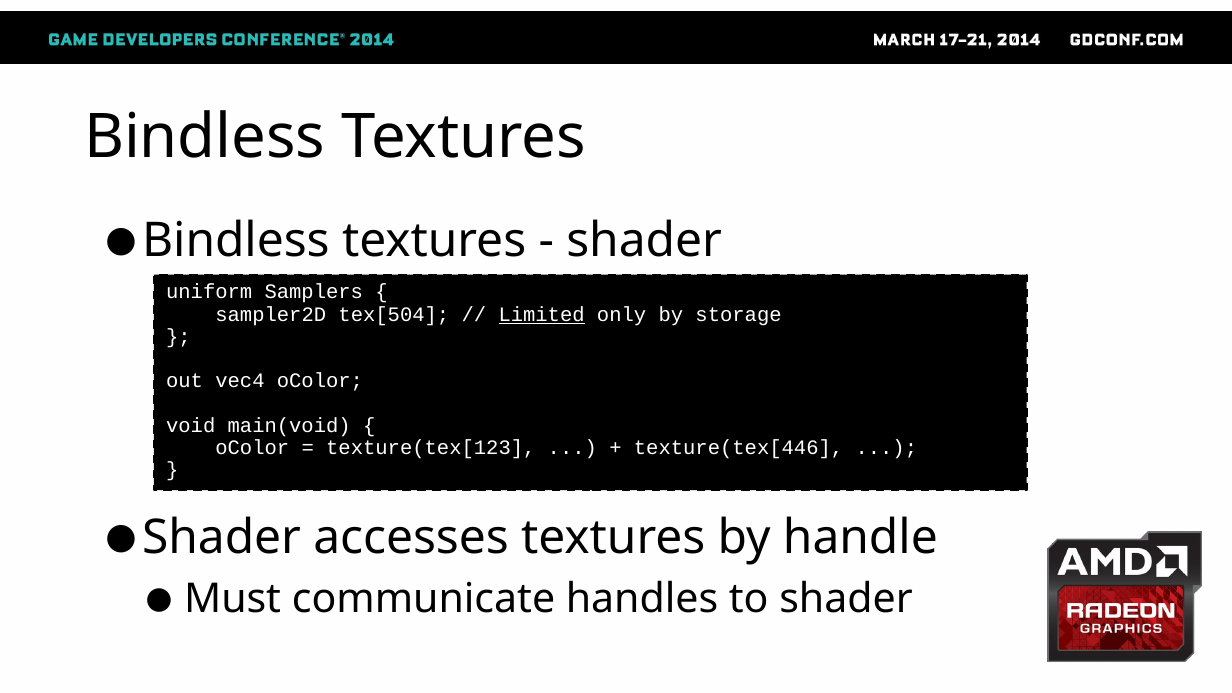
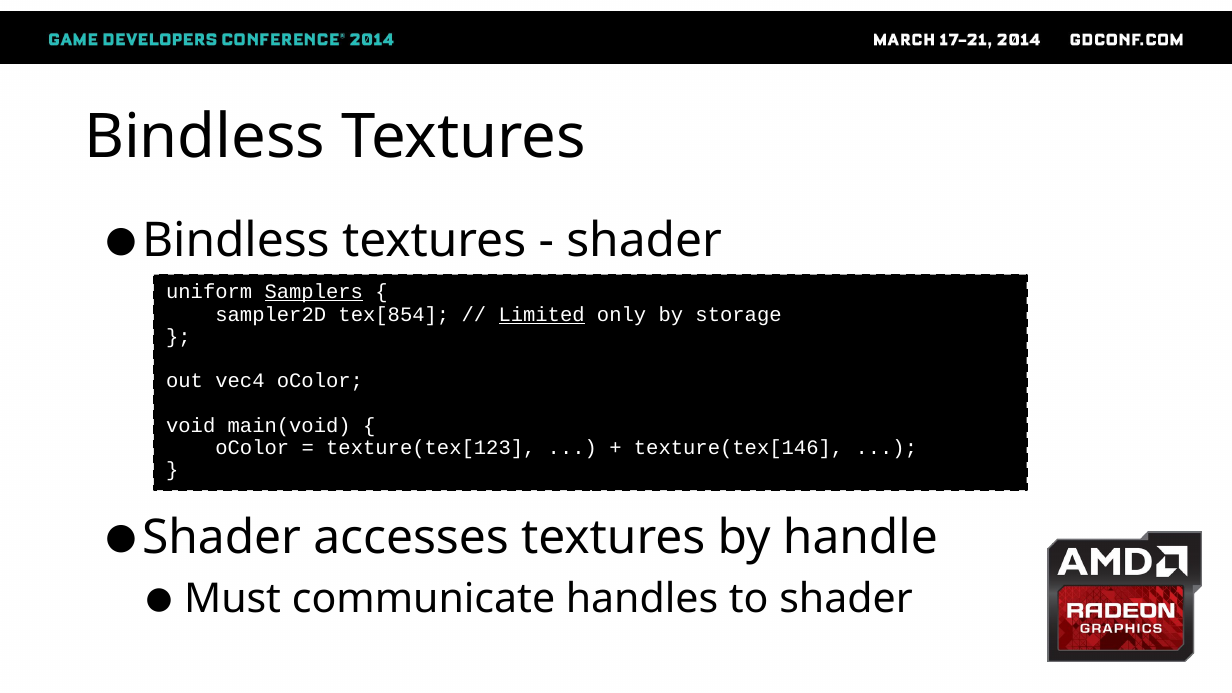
Samplers underline: none -> present
tex[504: tex[504 -> tex[854
texture(tex[446: texture(tex[446 -> texture(tex[146
